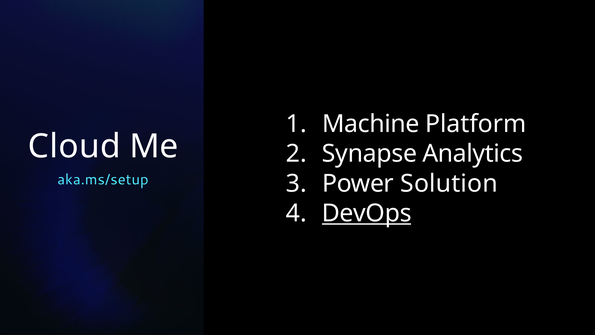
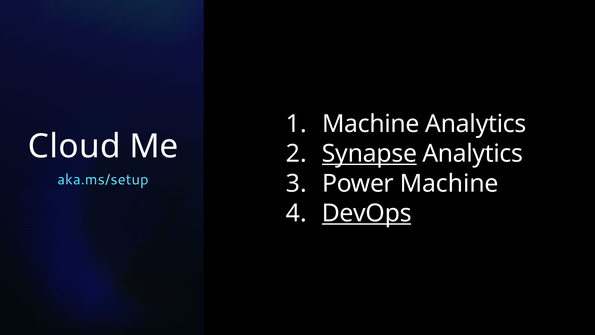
Machine Platform: Platform -> Analytics
Synapse underline: none -> present
Power Solution: Solution -> Machine
